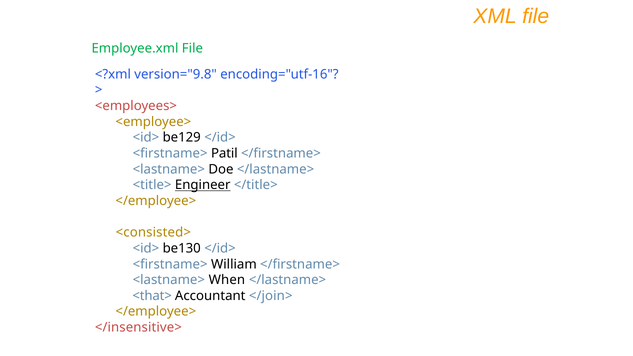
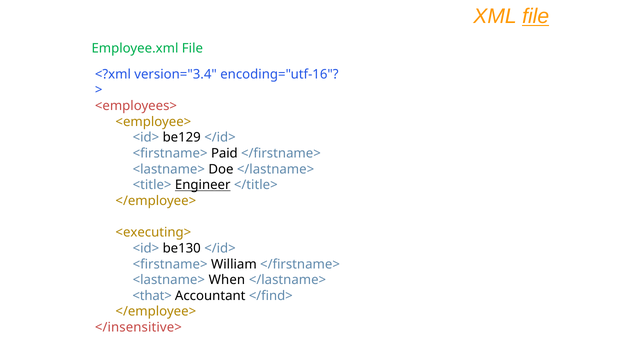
file at (536, 16) underline: none -> present
version="9.8: version="9.8 -> version="3.4
Patil: Patil -> Paid
<consisted>: <consisted> -> <executing>
</join>: </join> -> </find>
